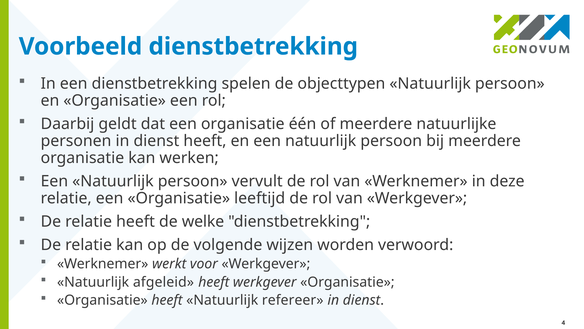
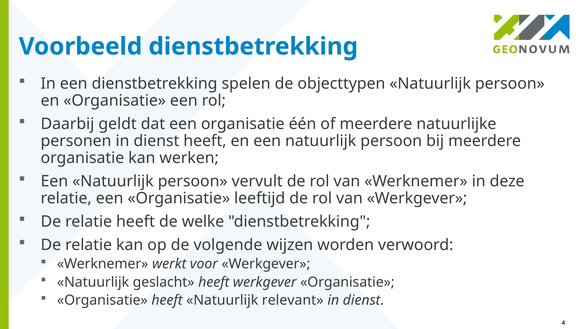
afgeleid: afgeleid -> geslacht
refereer: refereer -> relevant
